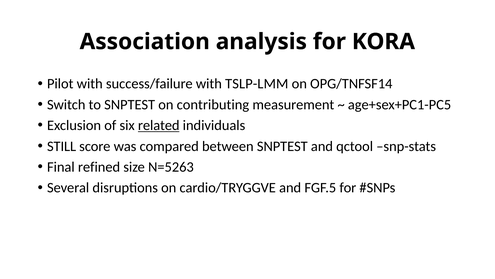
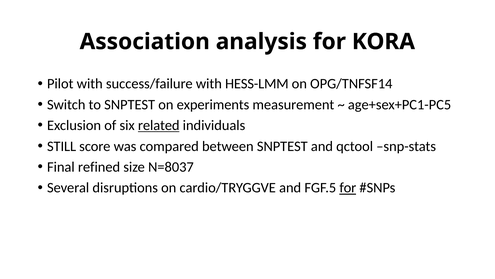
TSLP-LMM: TSLP-LMM -> HESS-LMM
contributing: contributing -> experiments
N=5263: N=5263 -> N=8037
for at (348, 187) underline: none -> present
